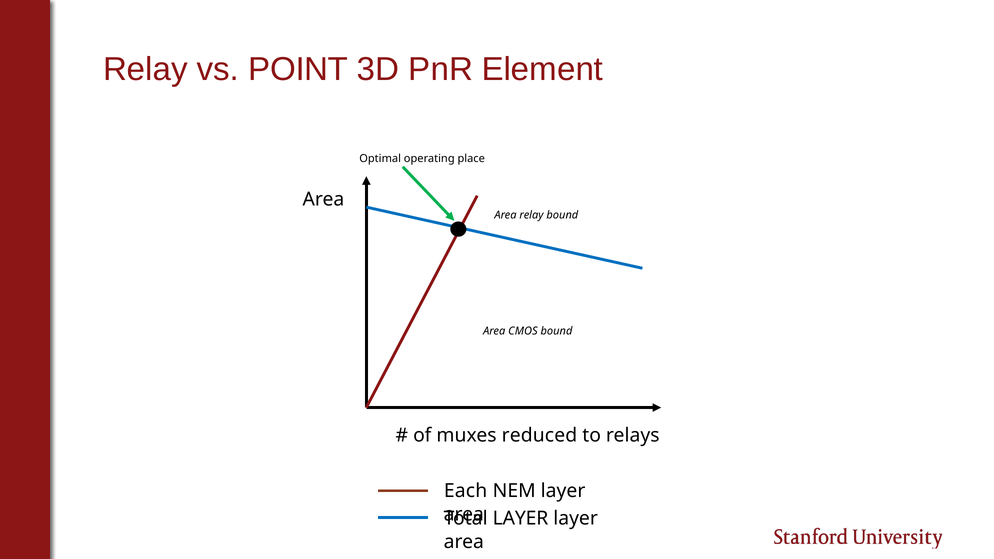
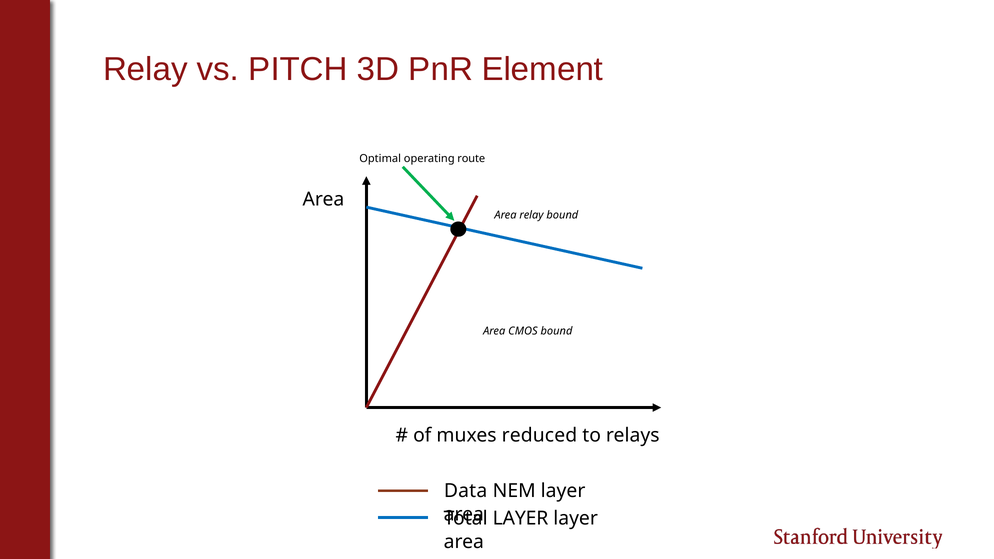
POINT: POINT -> PITCH
place: place -> route
Each: Each -> Data
